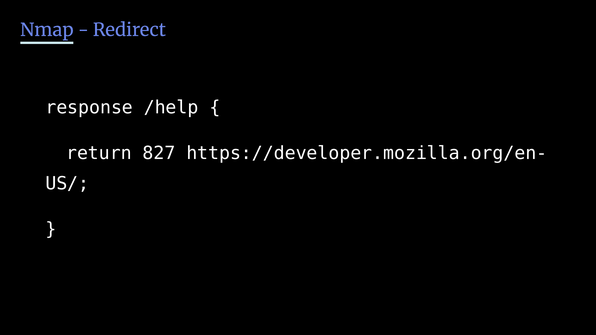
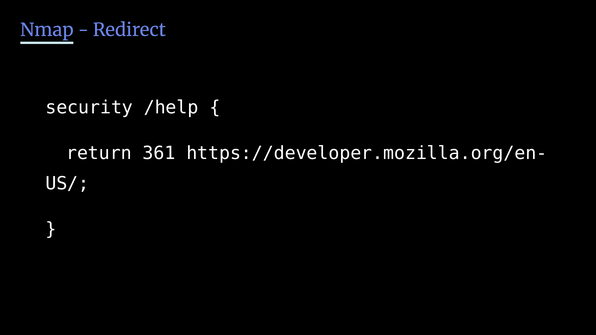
response: response -> security
827: 827 -> 361
